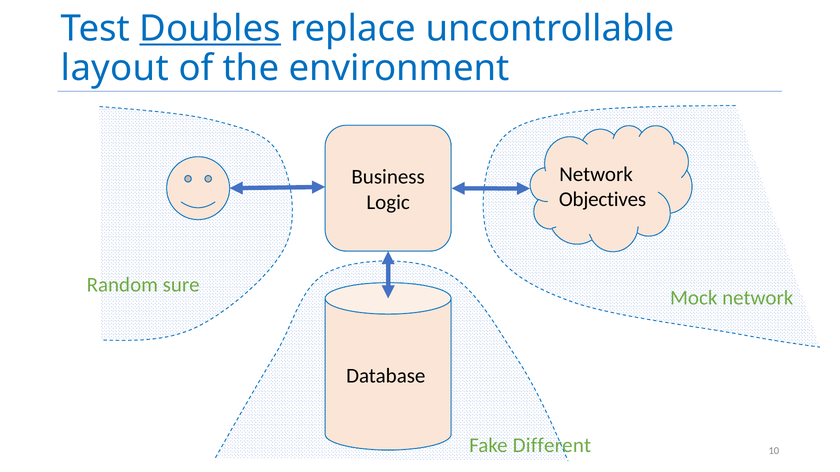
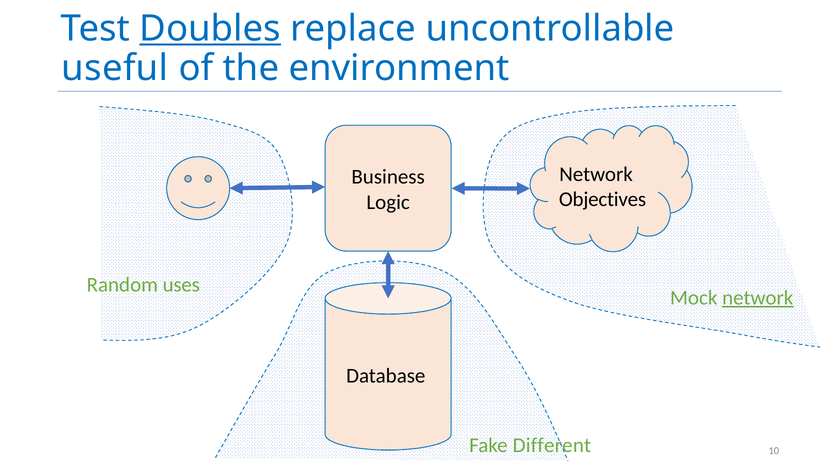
layout: layout -> useful
sure: sure -> uses
network at (758, 298) underline: none -> present
